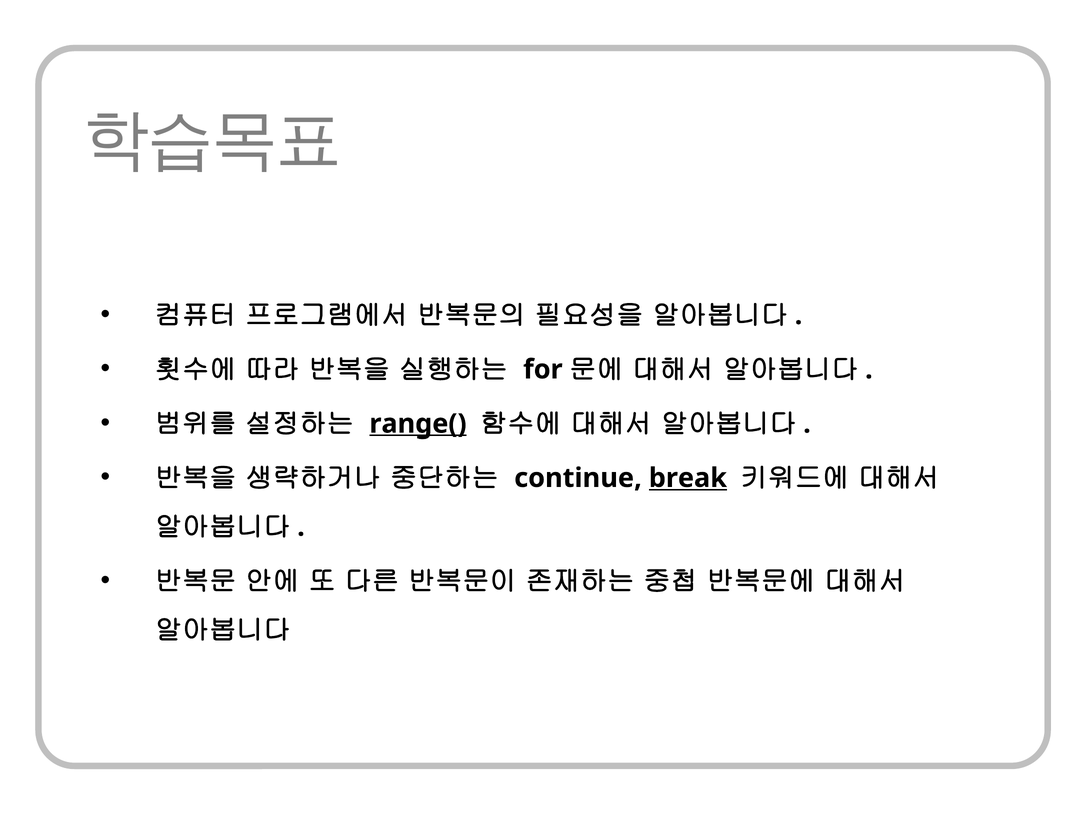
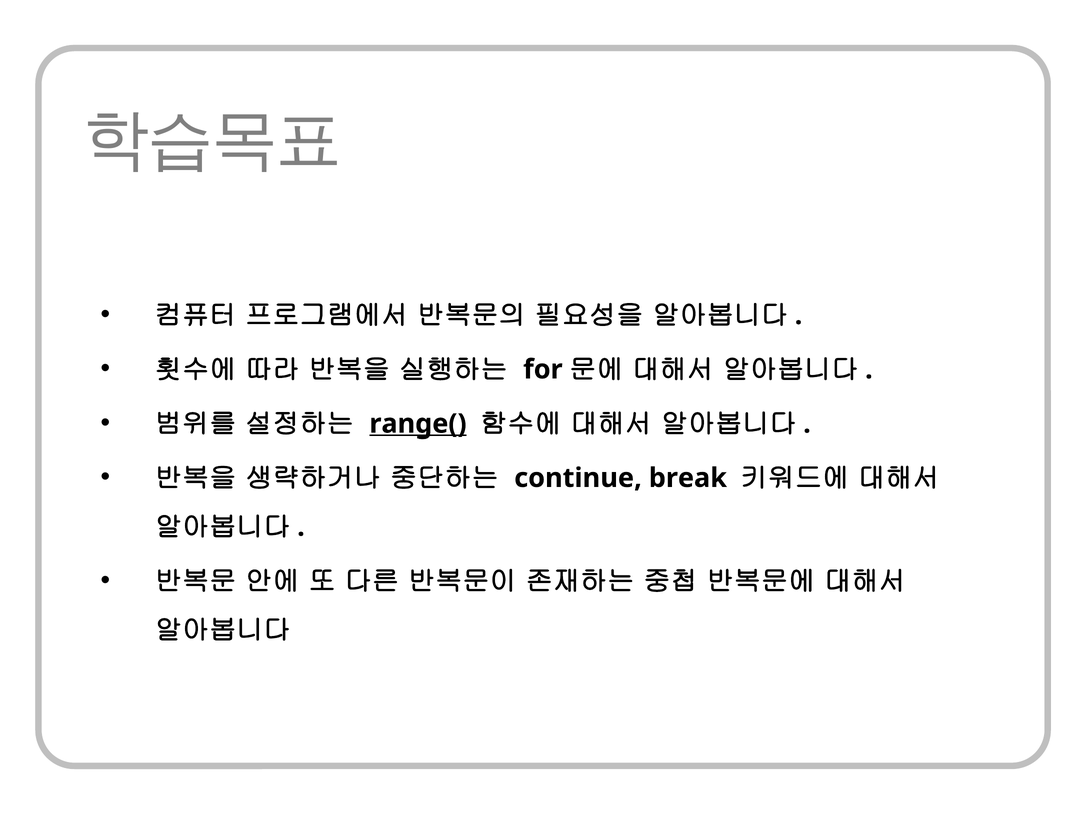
break underline: present -> none
